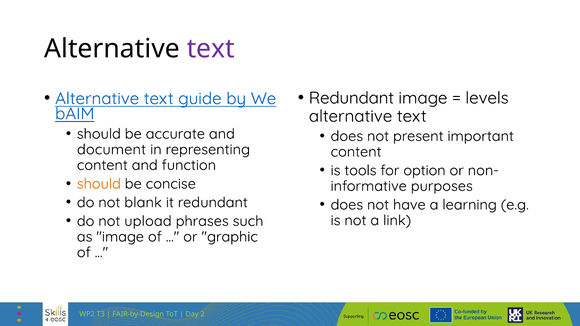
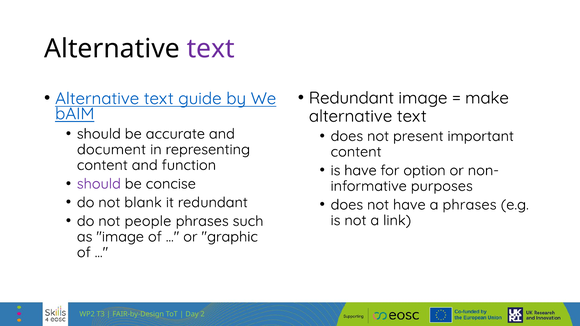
levels: levels -> make
is tools: tools -> have
should at (99, 184) colour: orange -> purple
a learning: learning -> phrases
upload: upload -> people
